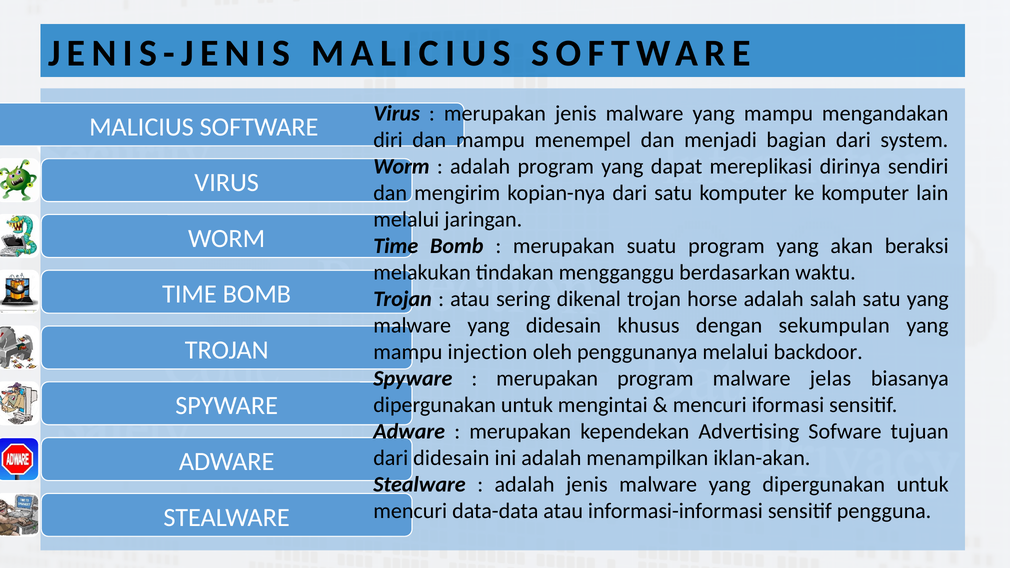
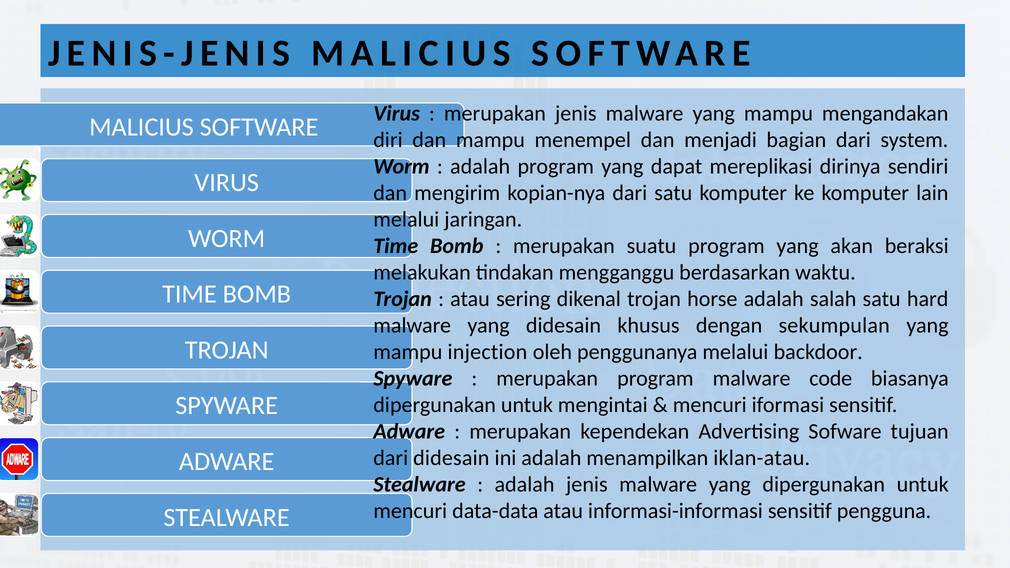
satu yang: yang -> hard
jelas: jelas -> code
iklan-akan: iklan-akan -> iklan-atau
